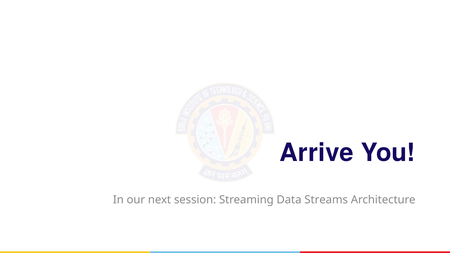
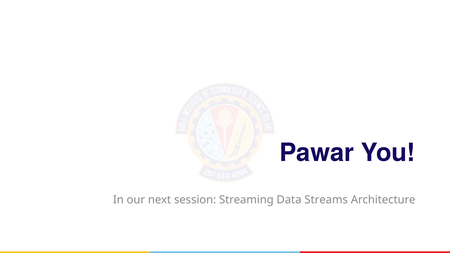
Arrive: Arrive -> Pawar
